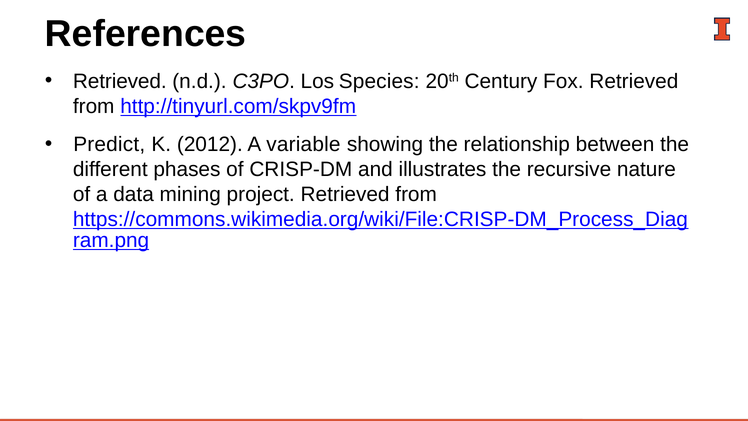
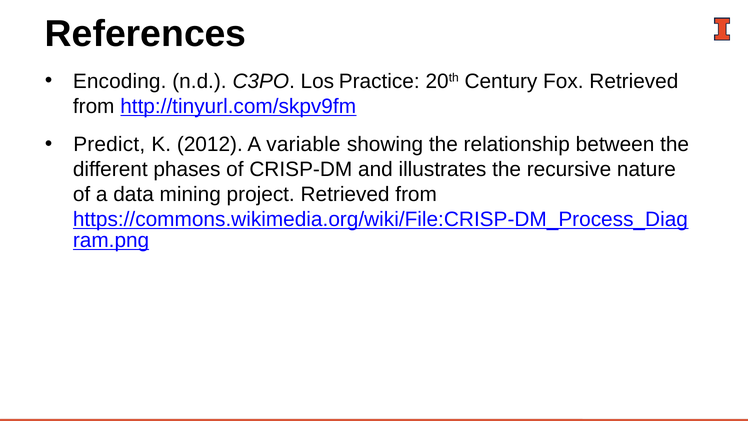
Retrieved at (120, 81): Retrieved -> Encoding
Species: Species -> Practice
